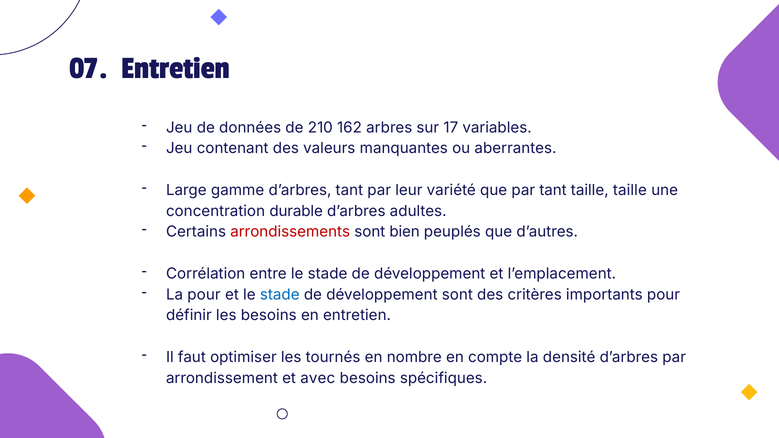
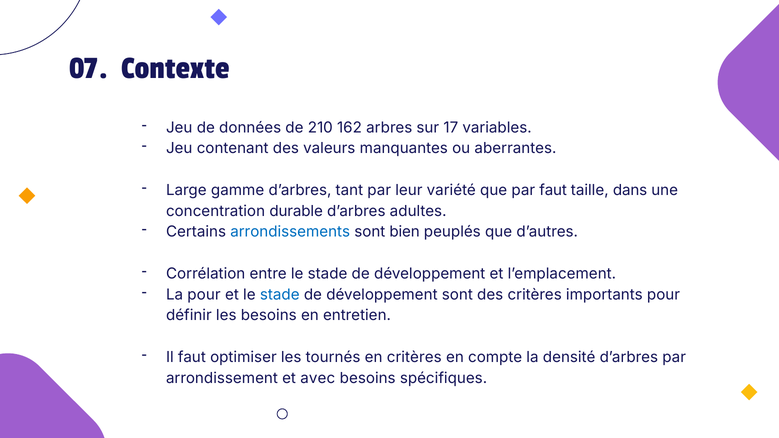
07 Entretien: Entretien -> Contexte
par tant: tant -> faut
taille taille: taille -> dans
arrondissements colour: red -> blue
en nombre: nombre -> critères
